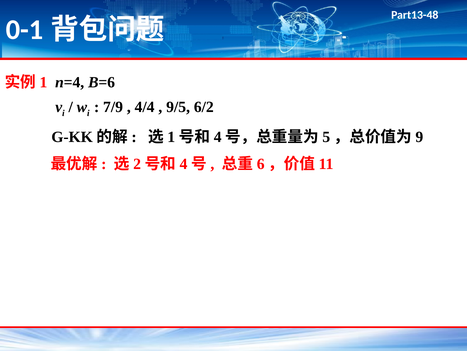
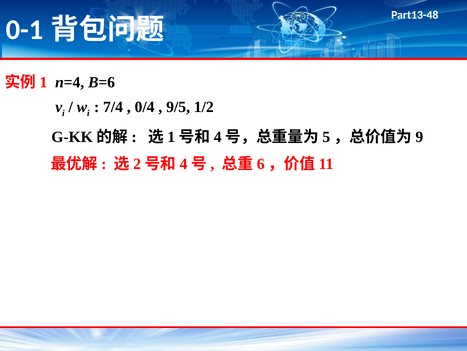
7/9: 7/9 -> 7/4
4/4: 4/4 -> 0/4
6/2: 6/2 -> 1/2
